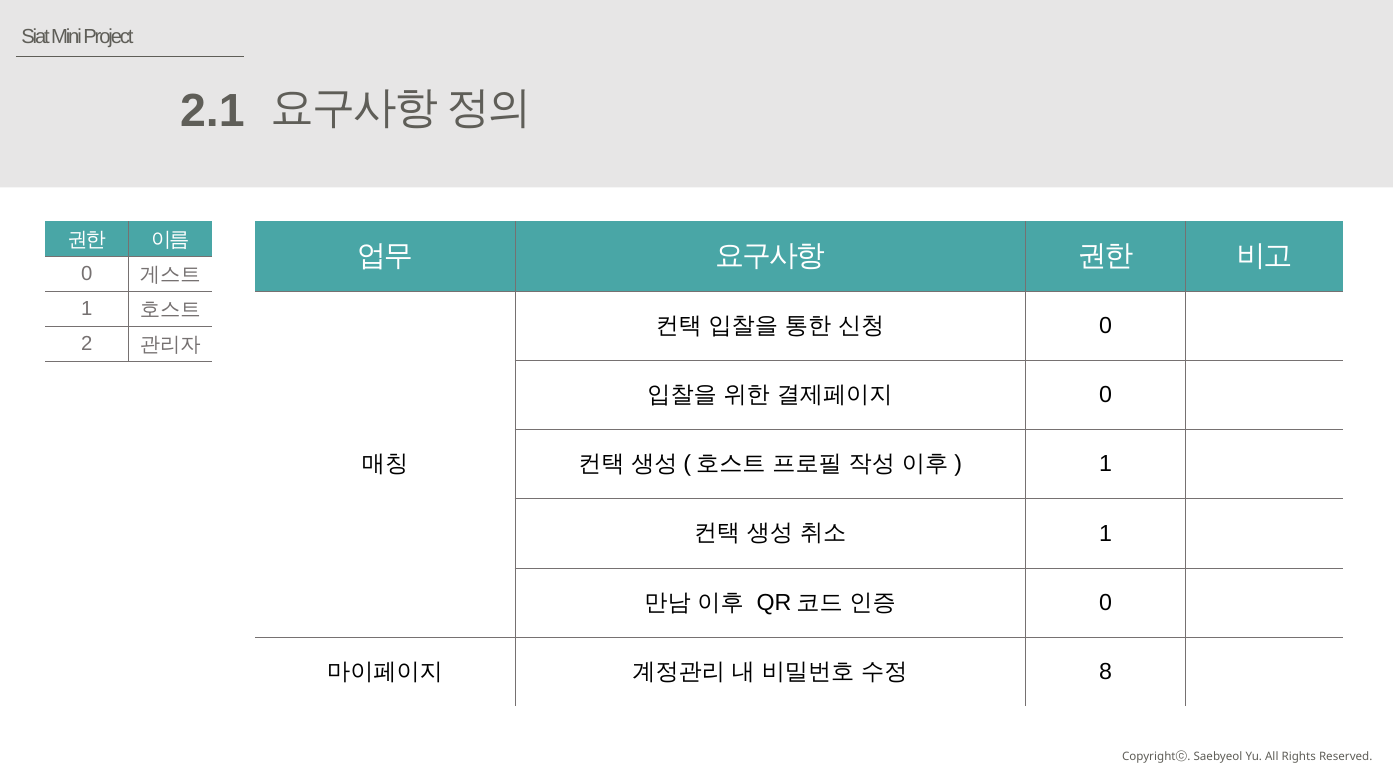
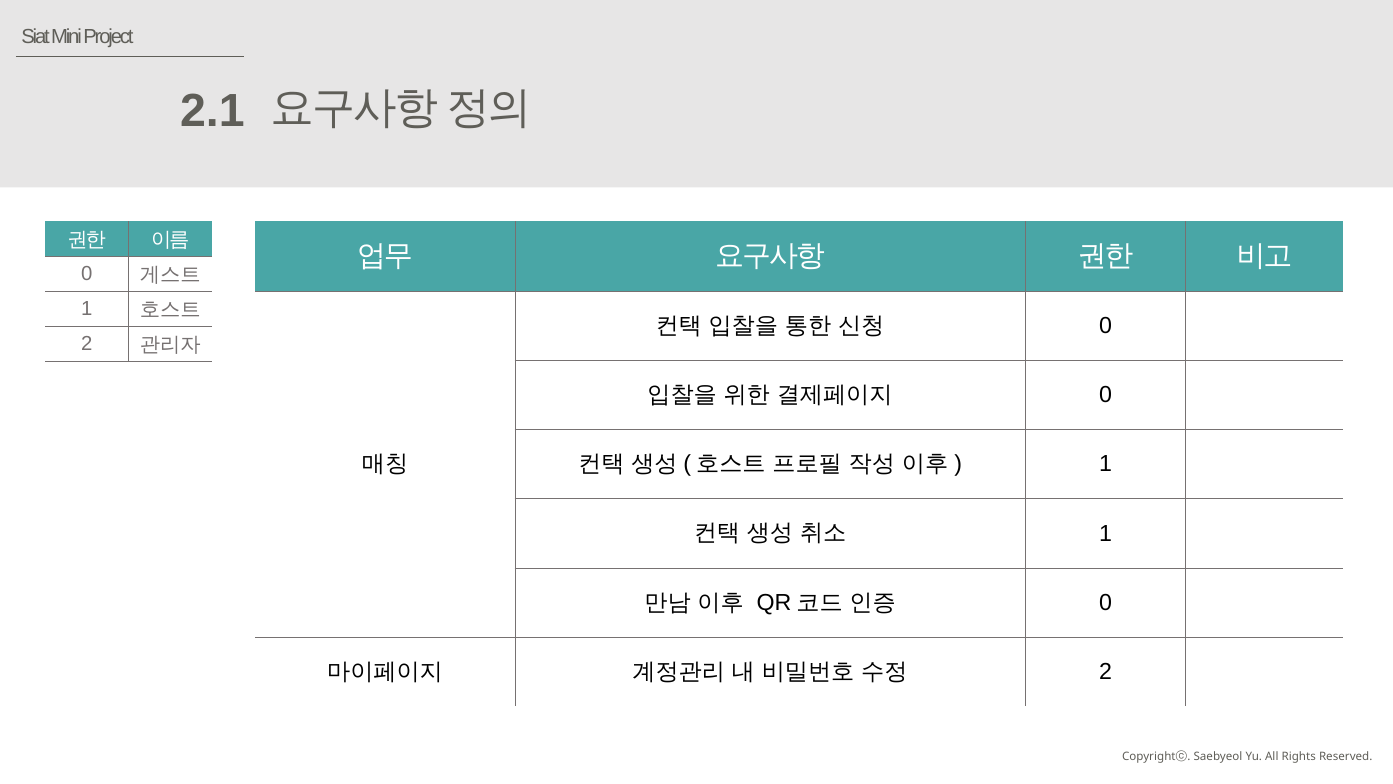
8 at (1106, 672): 8 -> 2
